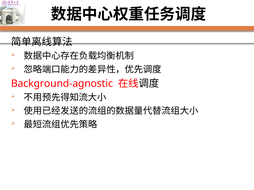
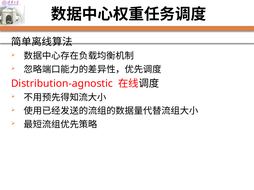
Background-agnostic: Background-agnostic -> Distribution-agnostic
